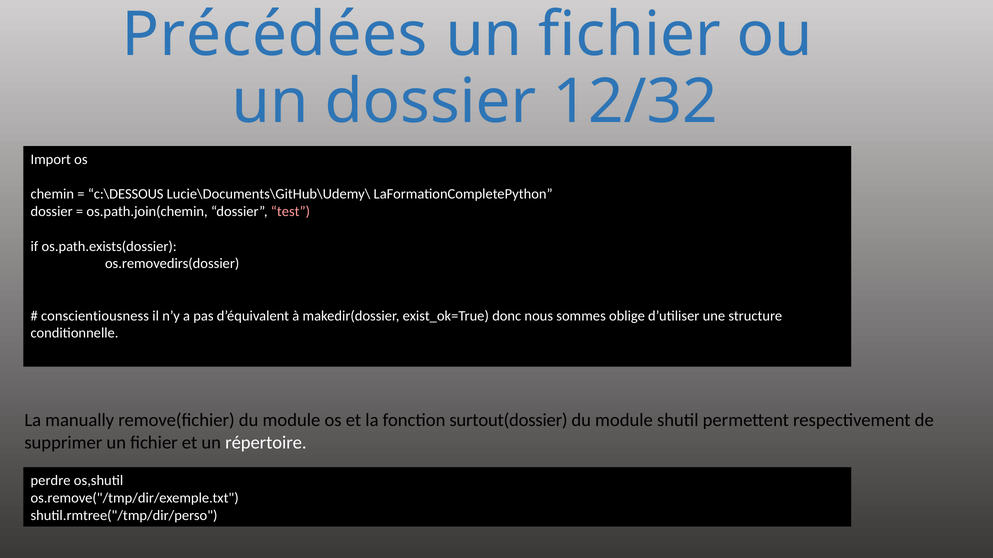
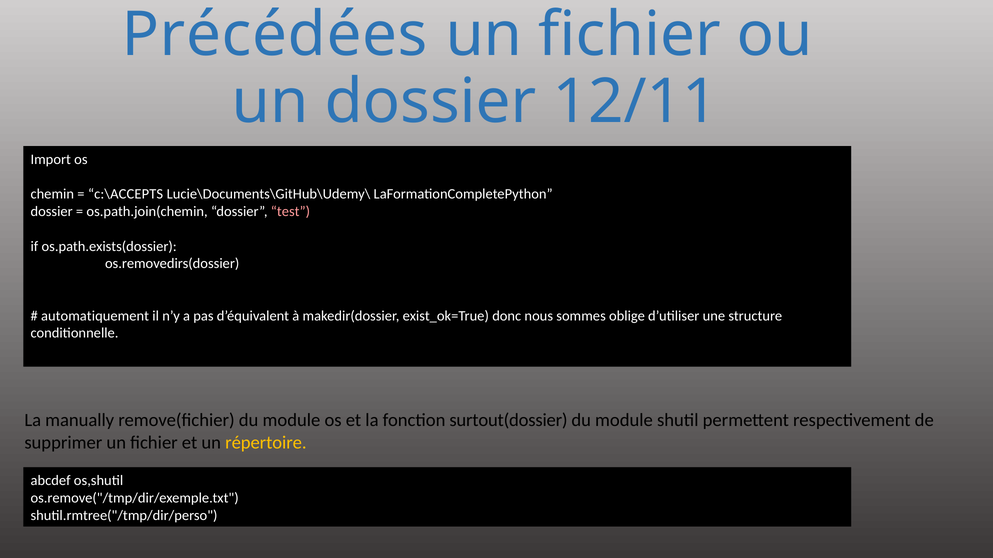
12/32: 12/32 -> 12/11
c:\DESSOUS: c:\DESSOUS -> c:\ACCEPTS
conscientiousness: conscientiousness -> automatiquement
répertoire colour: white -> yellow
perdre: perdre -> abcdef
